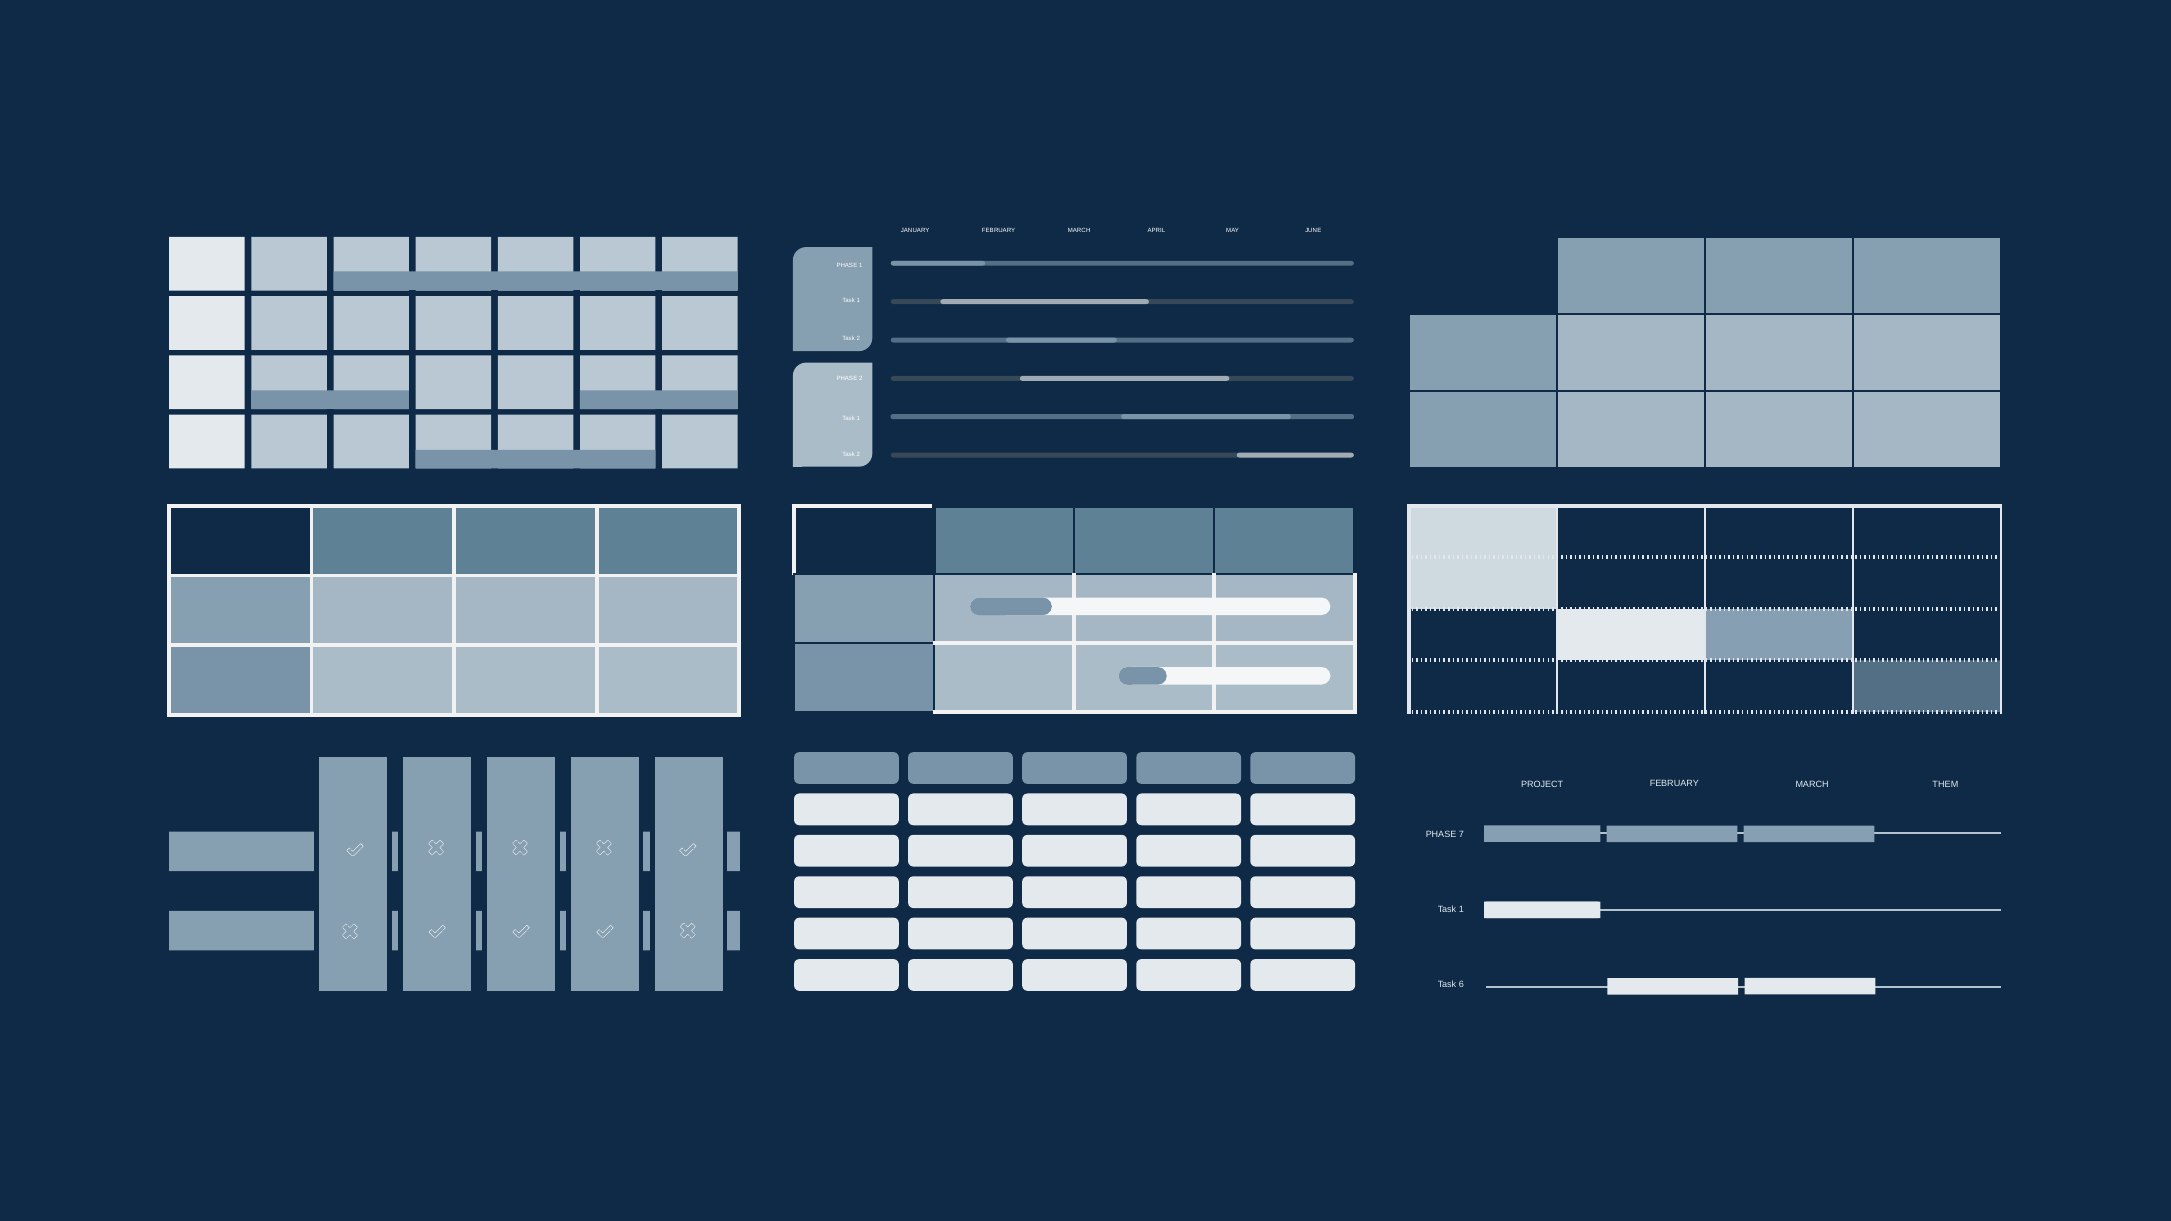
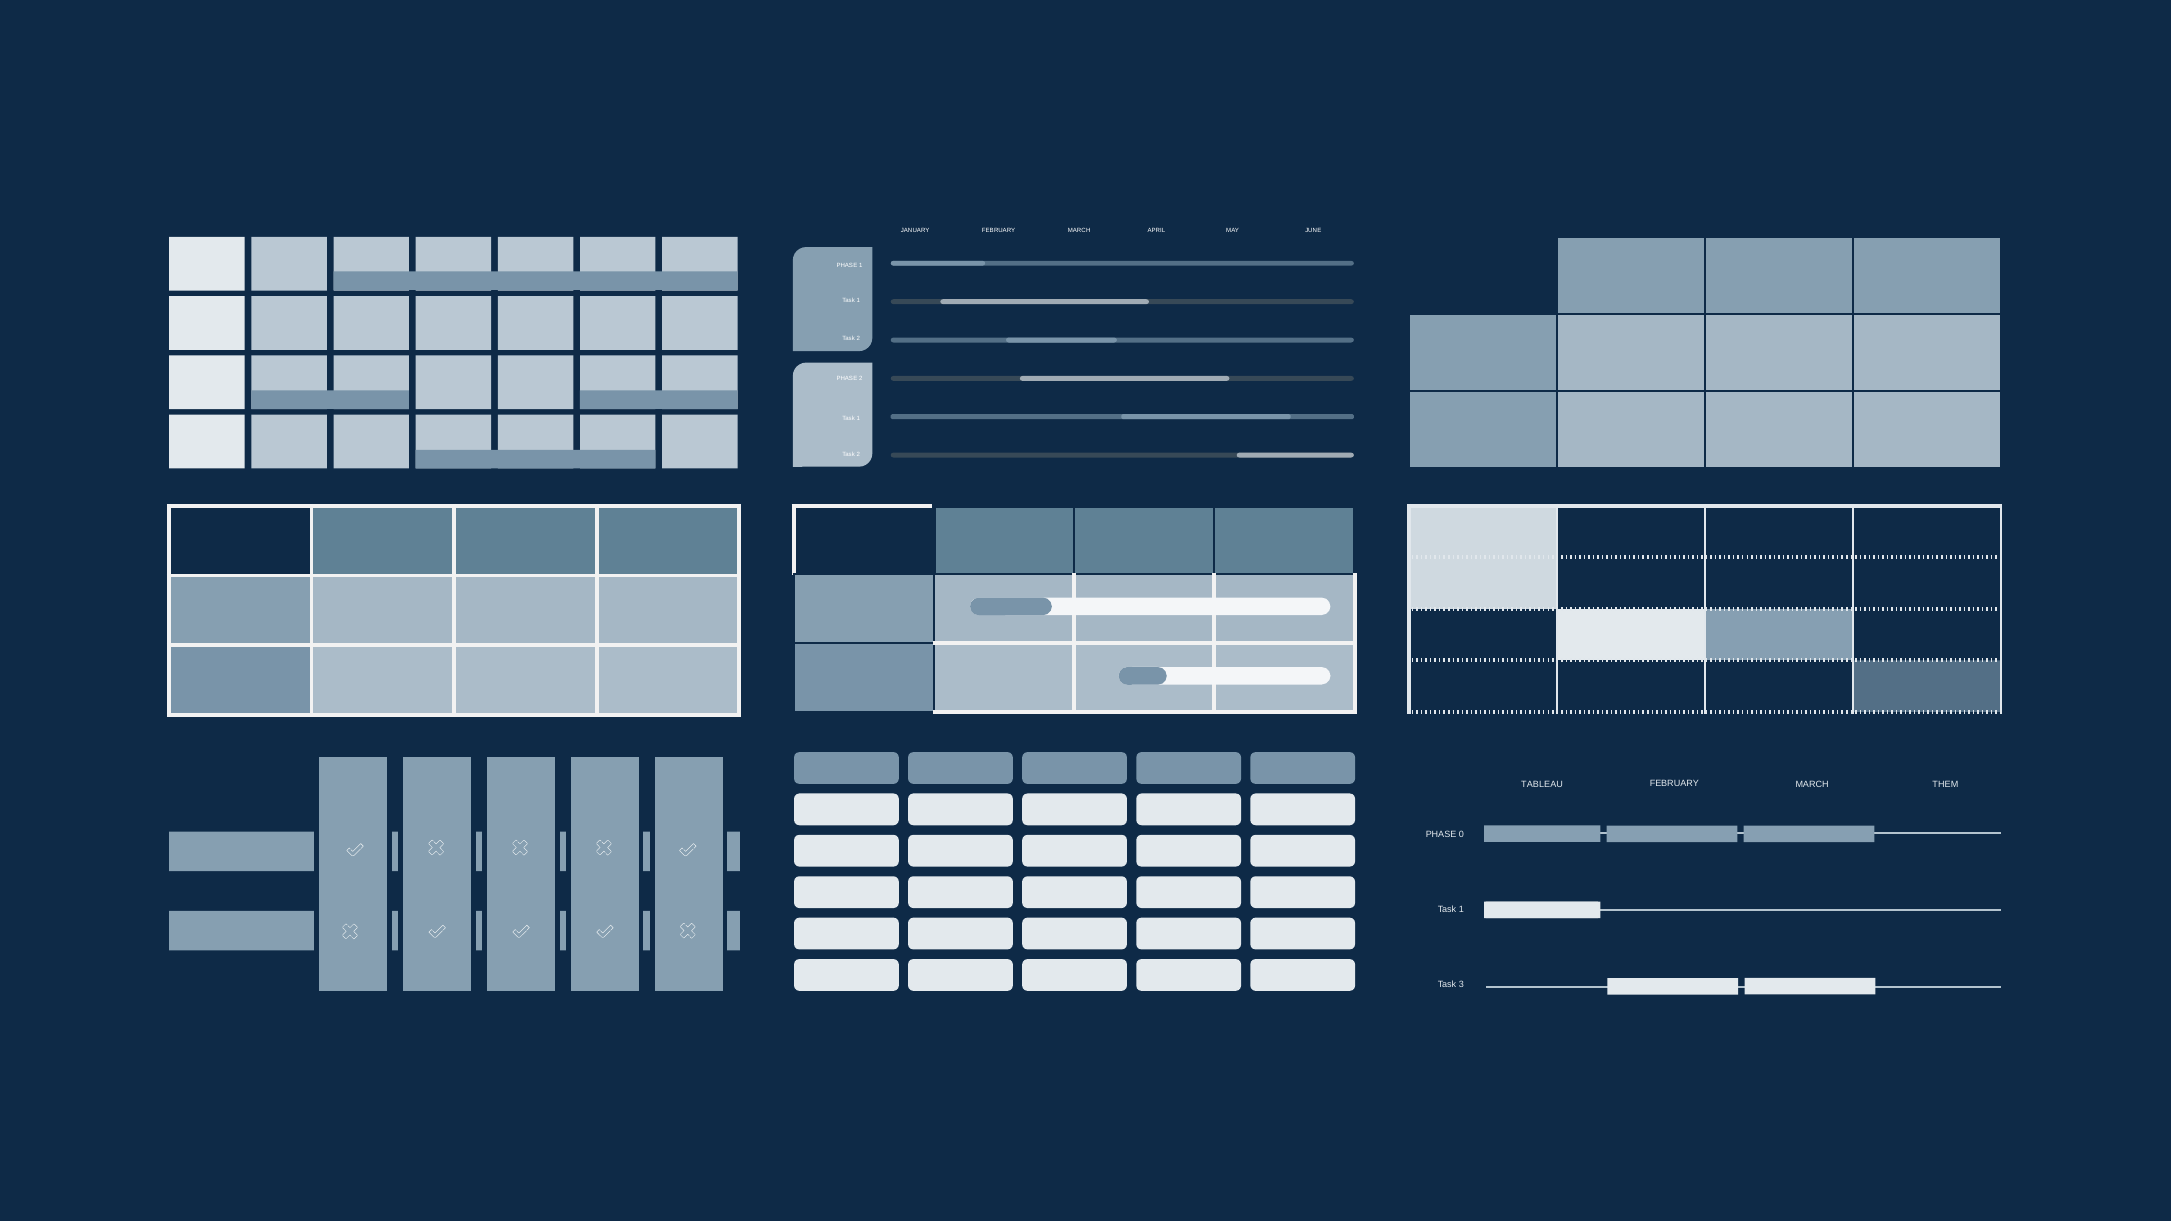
PROJECT: PROJECT -> TABLEAU
7: 7 -> 0
6: 6 -> 3
